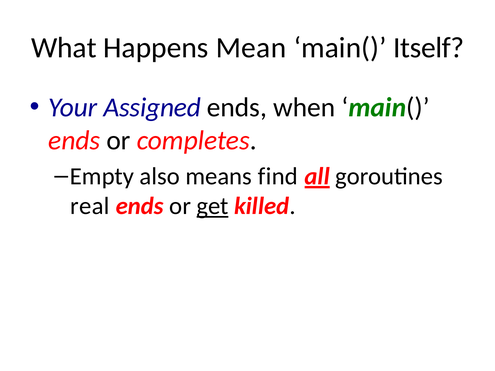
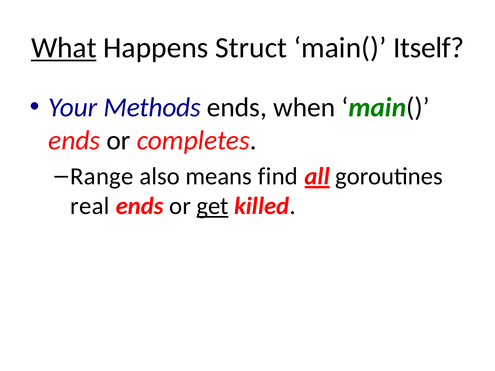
What underline: none -> present
Mean: Mean -> Struct
Assigned: Assigned -> Methods
Empty: Empty -> Range
